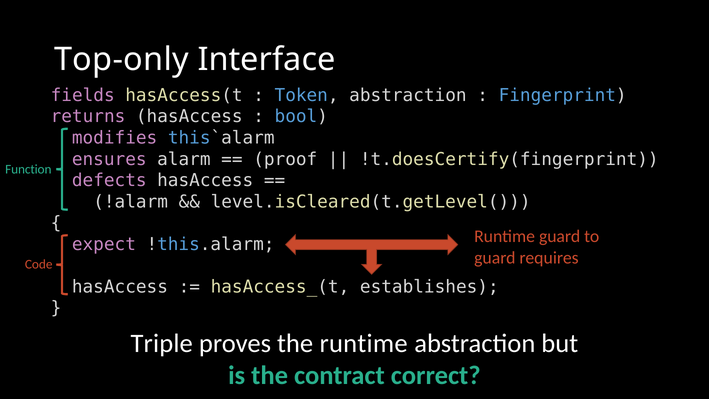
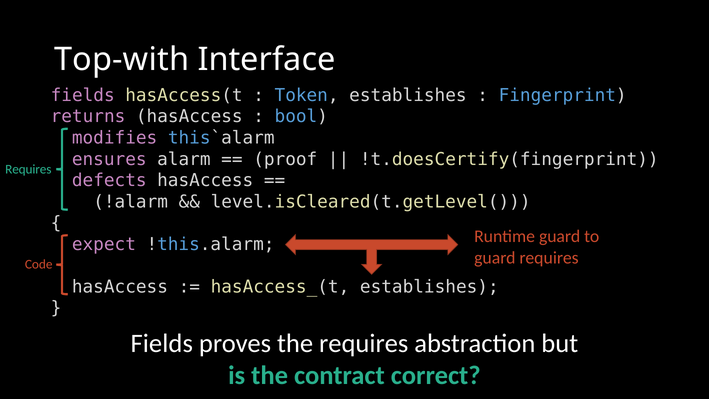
Top-only: Top-only -> Top-with
Token abstraction: abstraction -> establishes
Function at (28, 169): Function -> Requires
Triple at (162, 343): Triple -> Fields
the runtime: runtime -> requires
